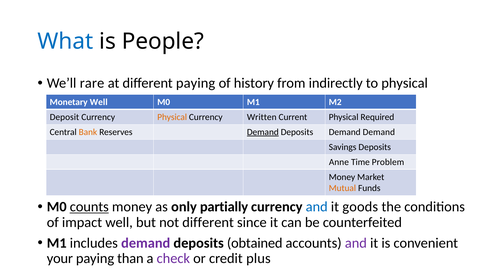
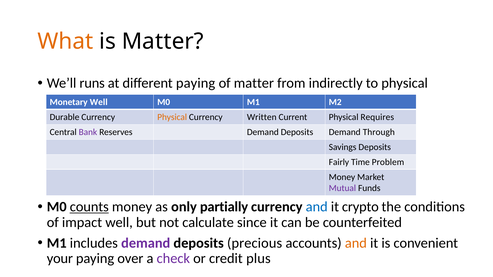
What colour: blue -> orange
is People: People -> Matter
rare: rare -> runs
of history: history -> matter
Deposit: Deposit -> Durable
Required: Required -> Requires
Bank colour: orange -> purple
Demand at (263, 132) underline: present -> none
Demand Demand: Demand -> Through
Anne: Anne -> Fairly
Mutual colour: orange -> purple
goods: goods -> crypto
not different: different -> calculate
obtained: obtained -> precious
and at (356, 243) colour: purple -> orange
than: than -> over
